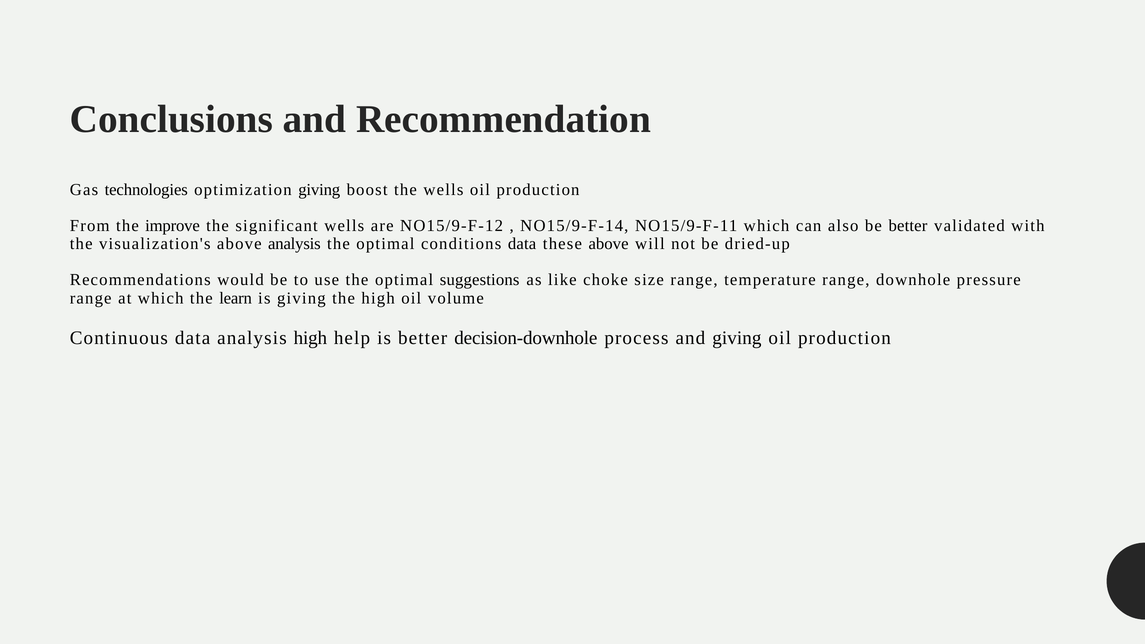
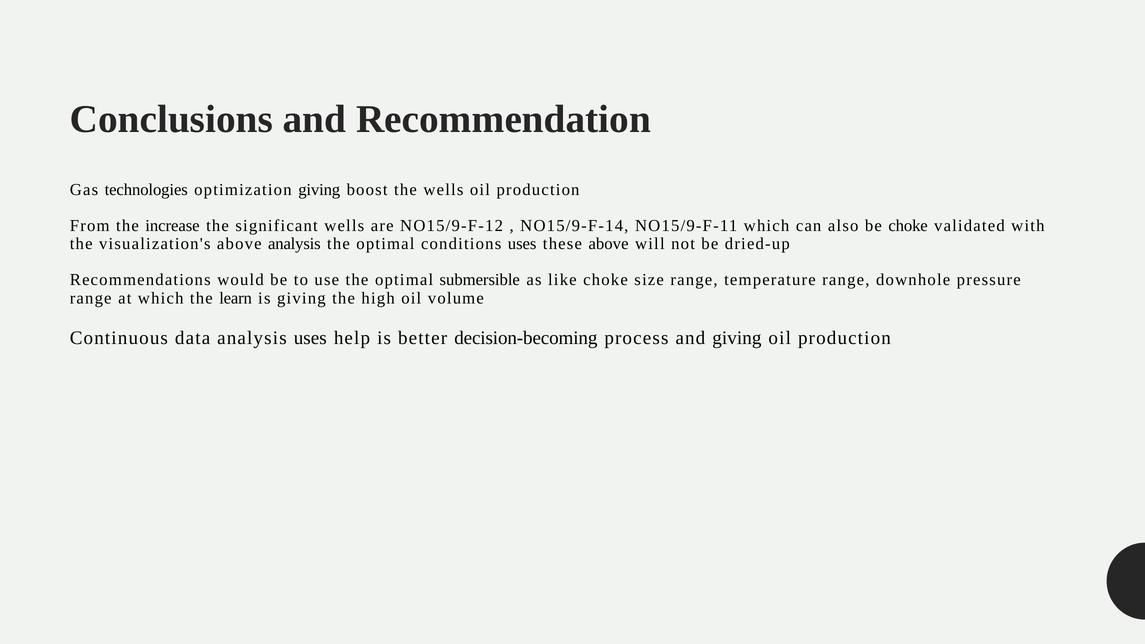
improve: improve -> increase
be better: better -> choke
conditions data: data -> uses
suggestions: suggestions -> submersible
analysis high: high -> uses
decision-downhole: decision-downhole -> decision-becoming
